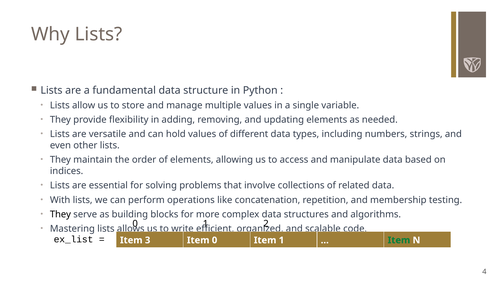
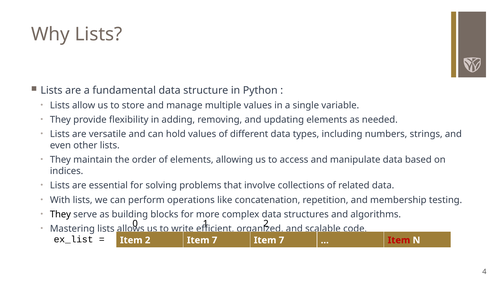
Item 3: 3 -> 2
0 at (215, 241): 0 -> 7
1 at (281, 241): 1 -> 7
Item at (399, 241) colour: green -> red
